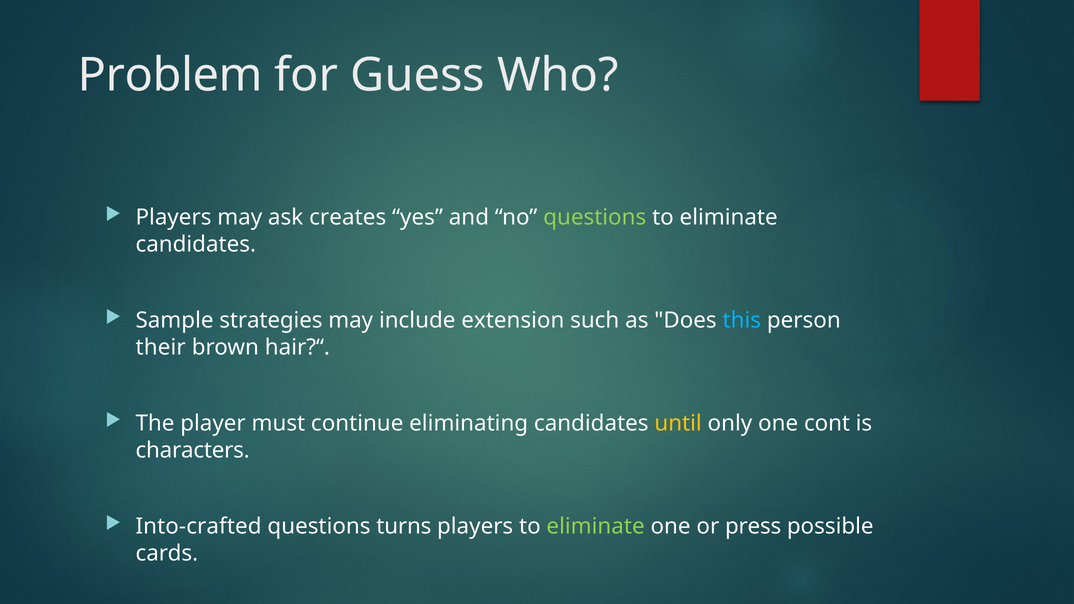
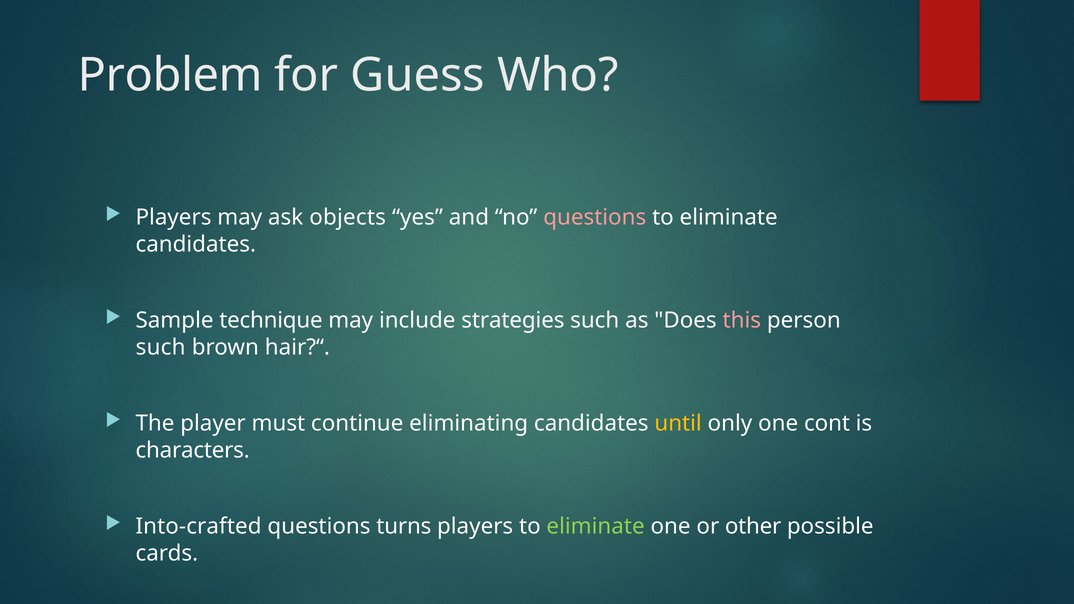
creates: creates -> objects
questions at (595, 217) colour: light green -> pink
strategies: strategies -> technique
extension: extension -> strategies
this colour: light blue -> pink
their at (161, 347): their -> such
press: press -> other
